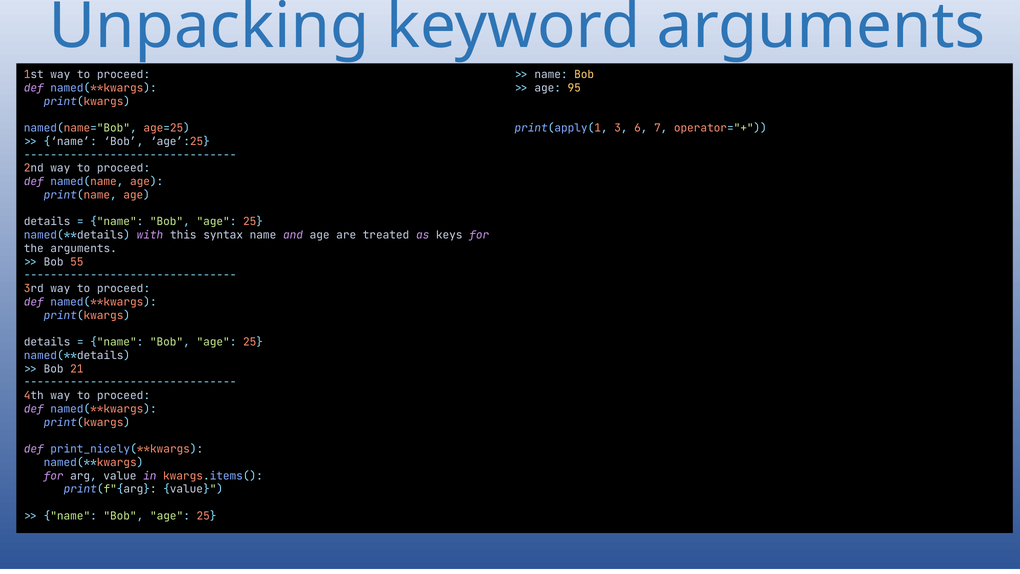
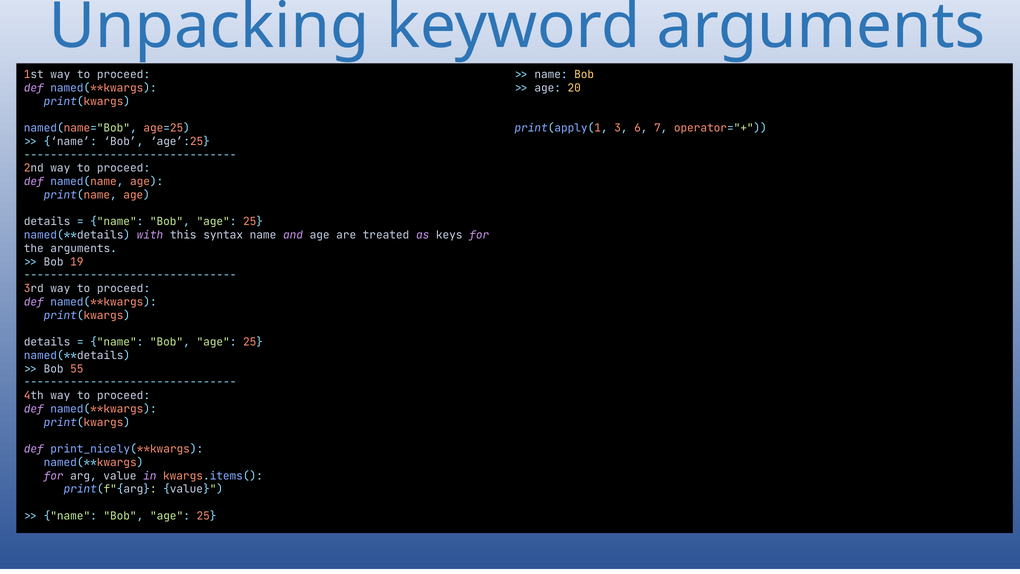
95: 95 -> 20
55: 55 -> 19
21: 21 -> 55
